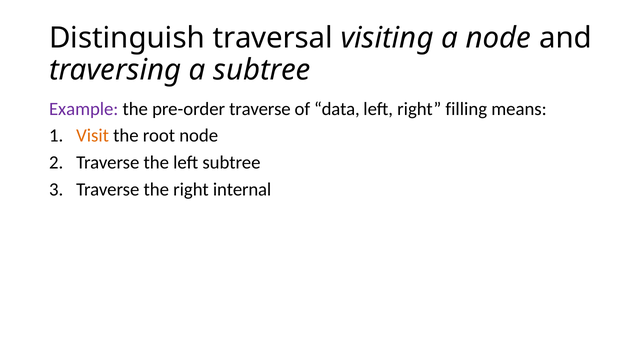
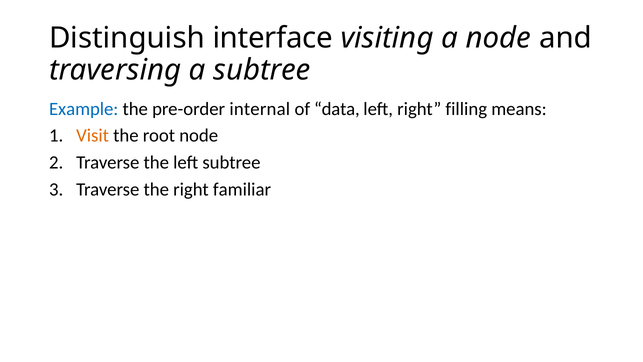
traversal: traversal -> interface
Example colour: purple -> blue
pre-order traverse: traverse -> internal
internal: internal -> familiar
